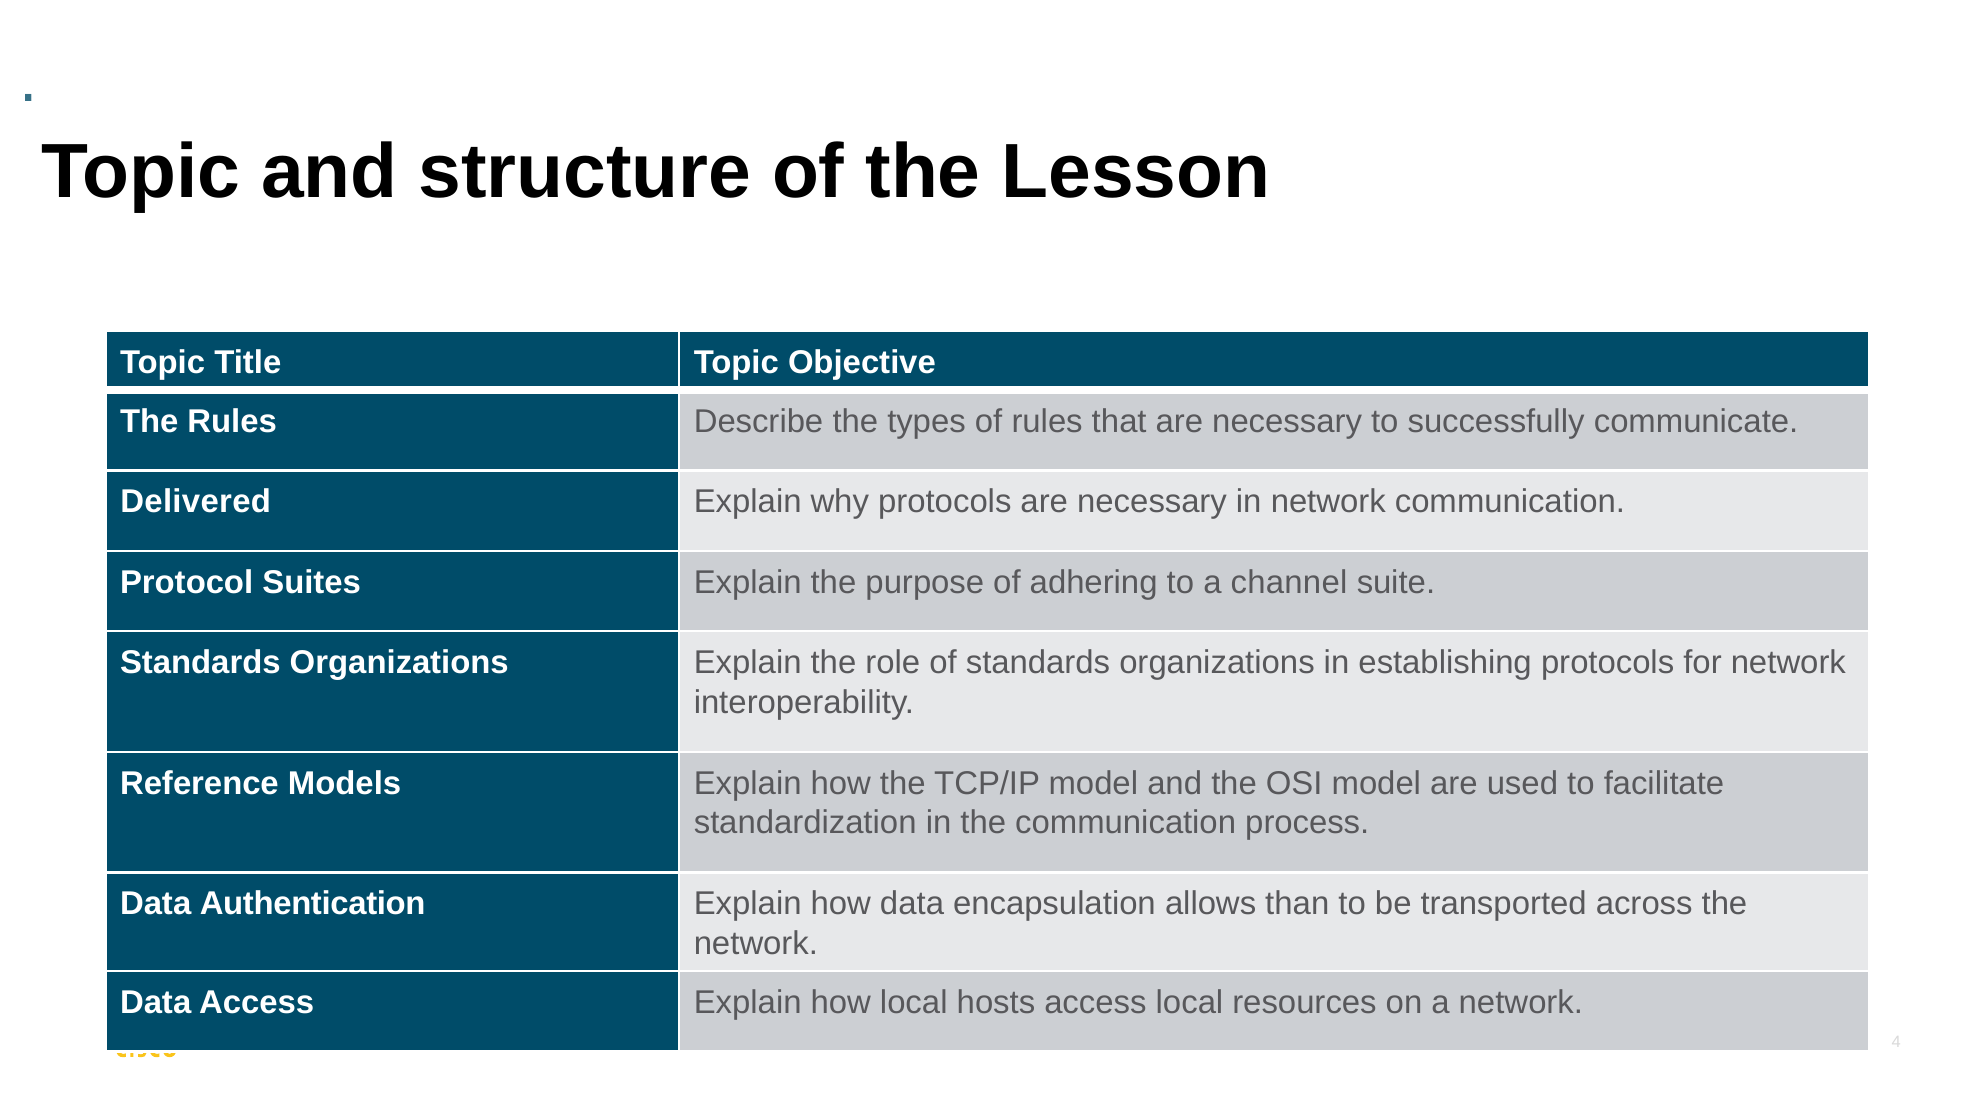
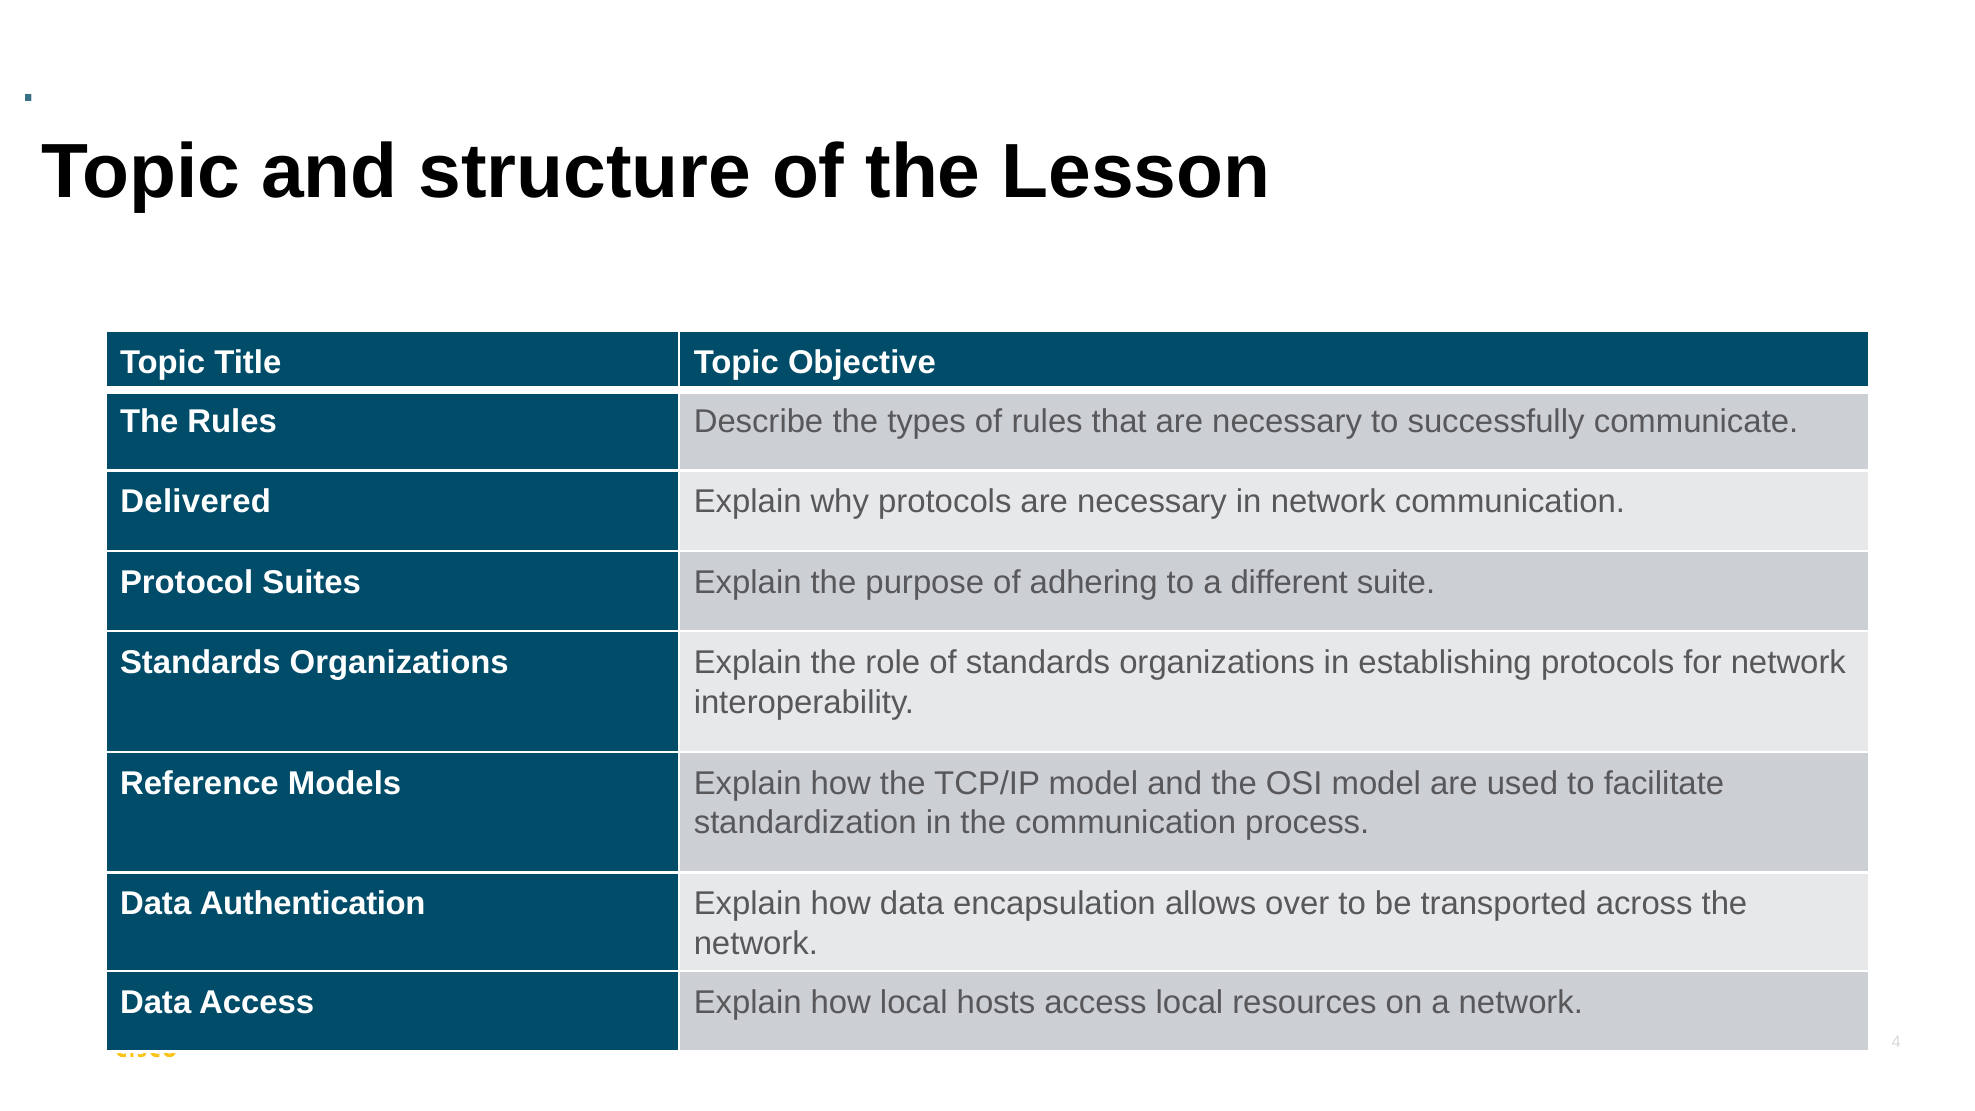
channel: channel -> different
than: than -> over
